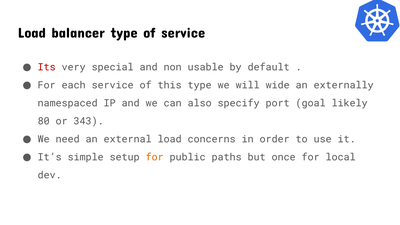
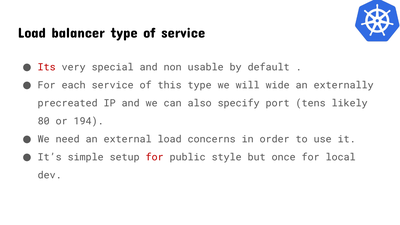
namespaced: namespaced -> precreated
goal: goal -> tens
343: 343 -> 194
for at (155, 157) colour: orange -> red
paths: paths -> style
